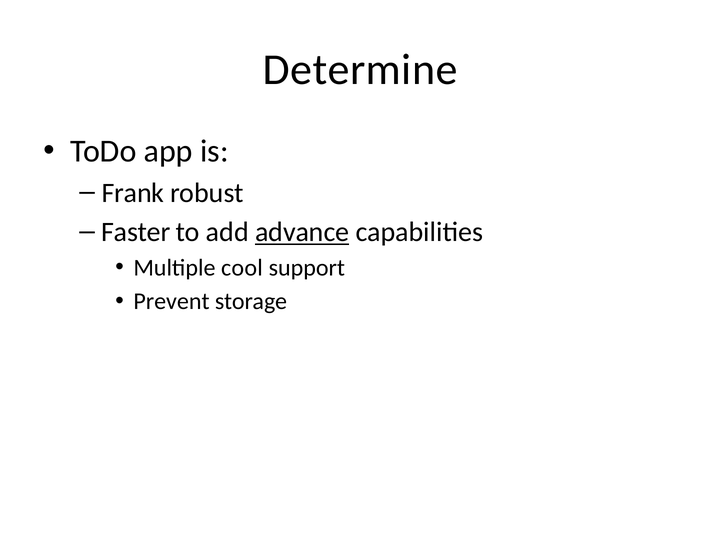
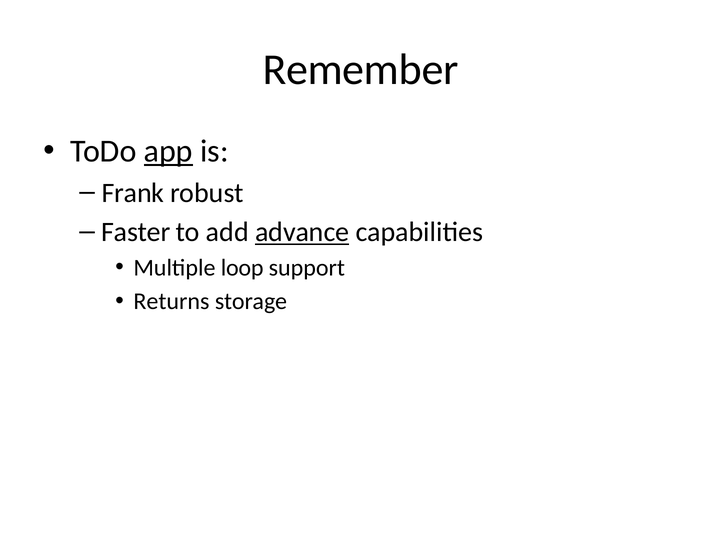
Determine: Determine -> Remember
app underline: none -> present
cool: cool -> loop
Prevent: Prevent -> Returns
